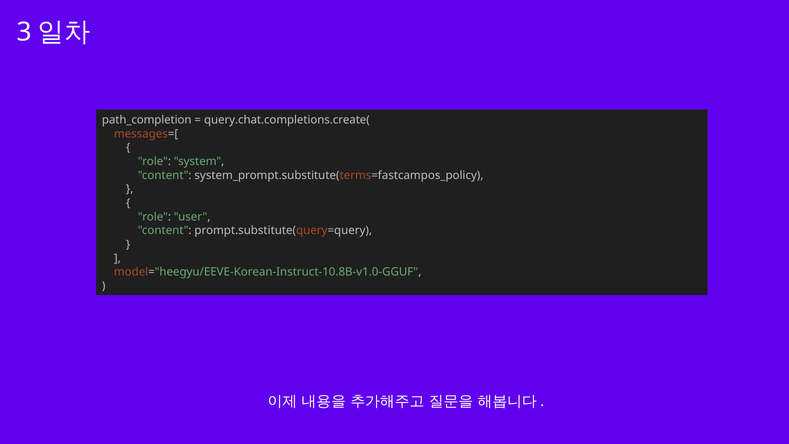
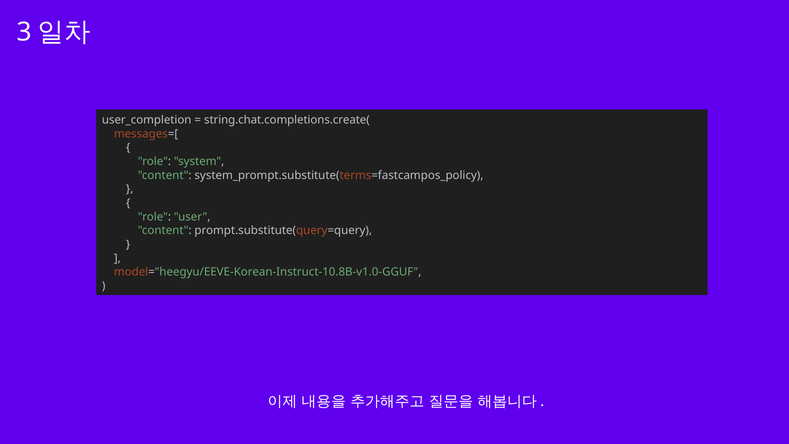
path_completion: path_completion -> user_completion
query.chat.completions.create(: query.chat.completions.create( -> string.chat.completions.create(
